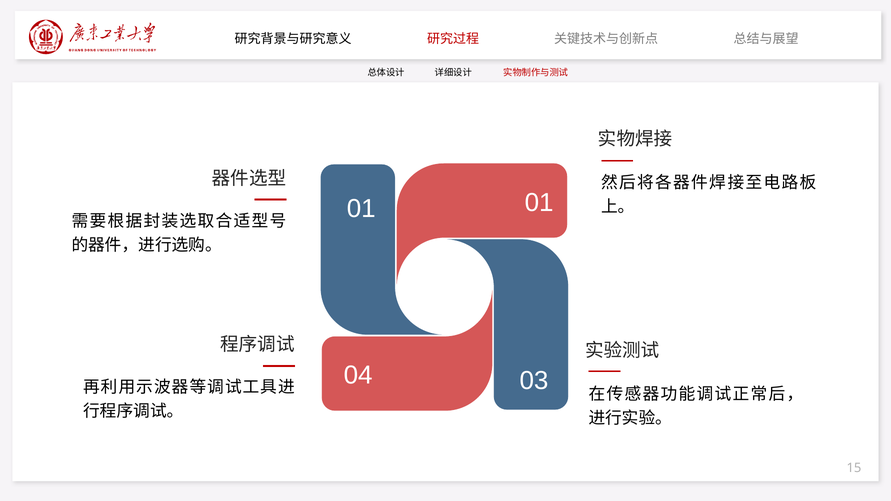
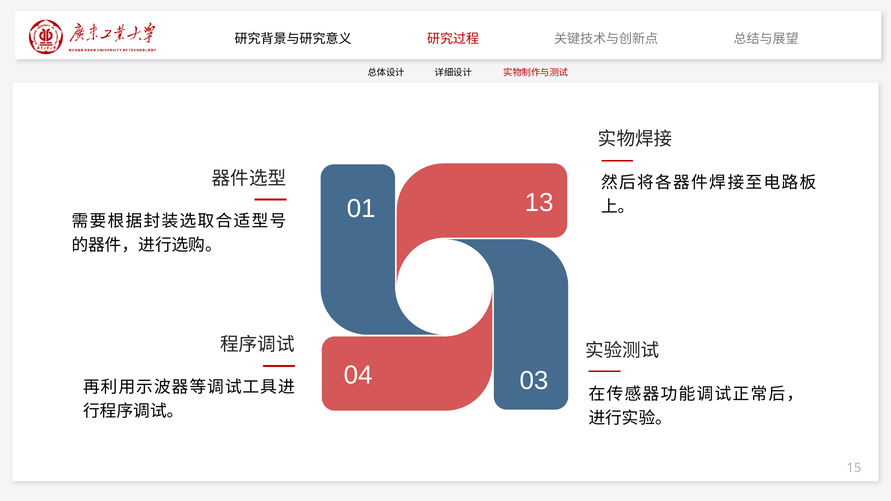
01 01: 01 -> 13
